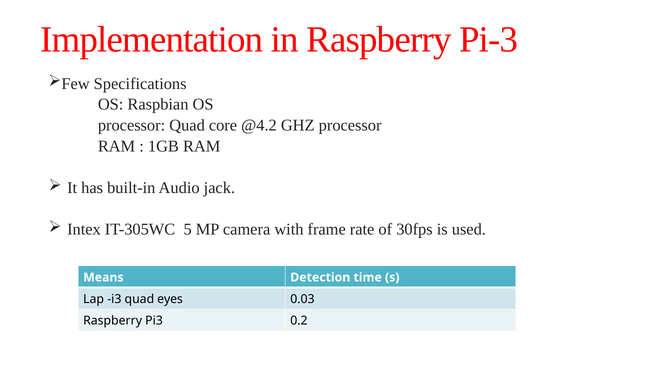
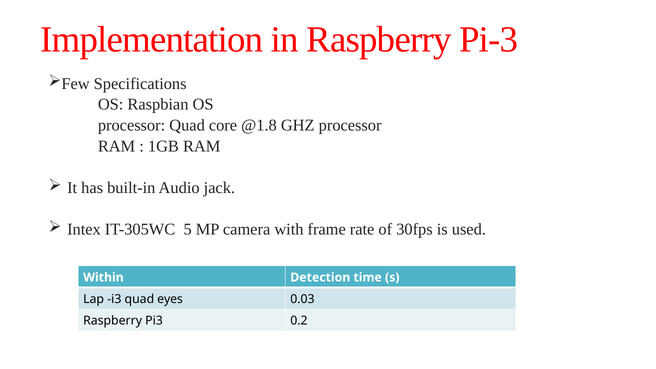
@4.2: @4.2 -> @1.8
Means: Means -> Within
